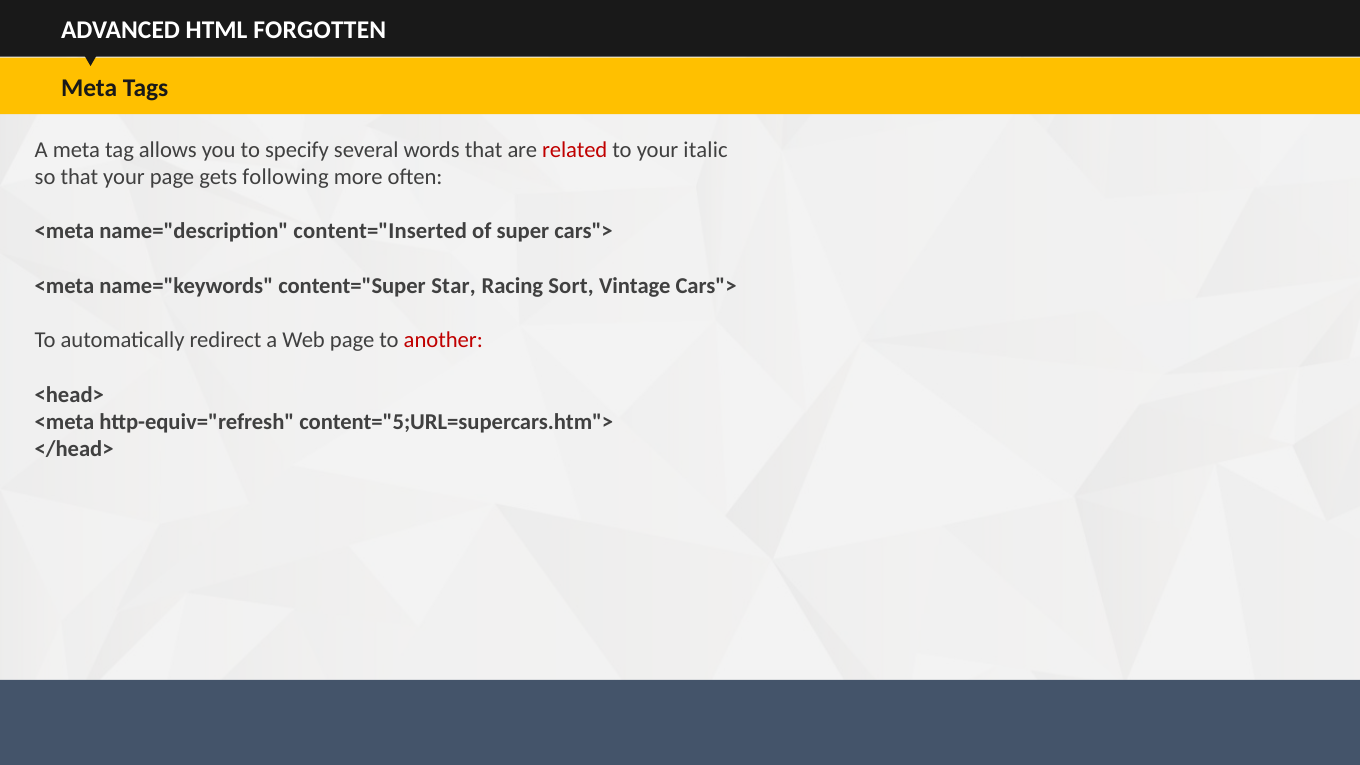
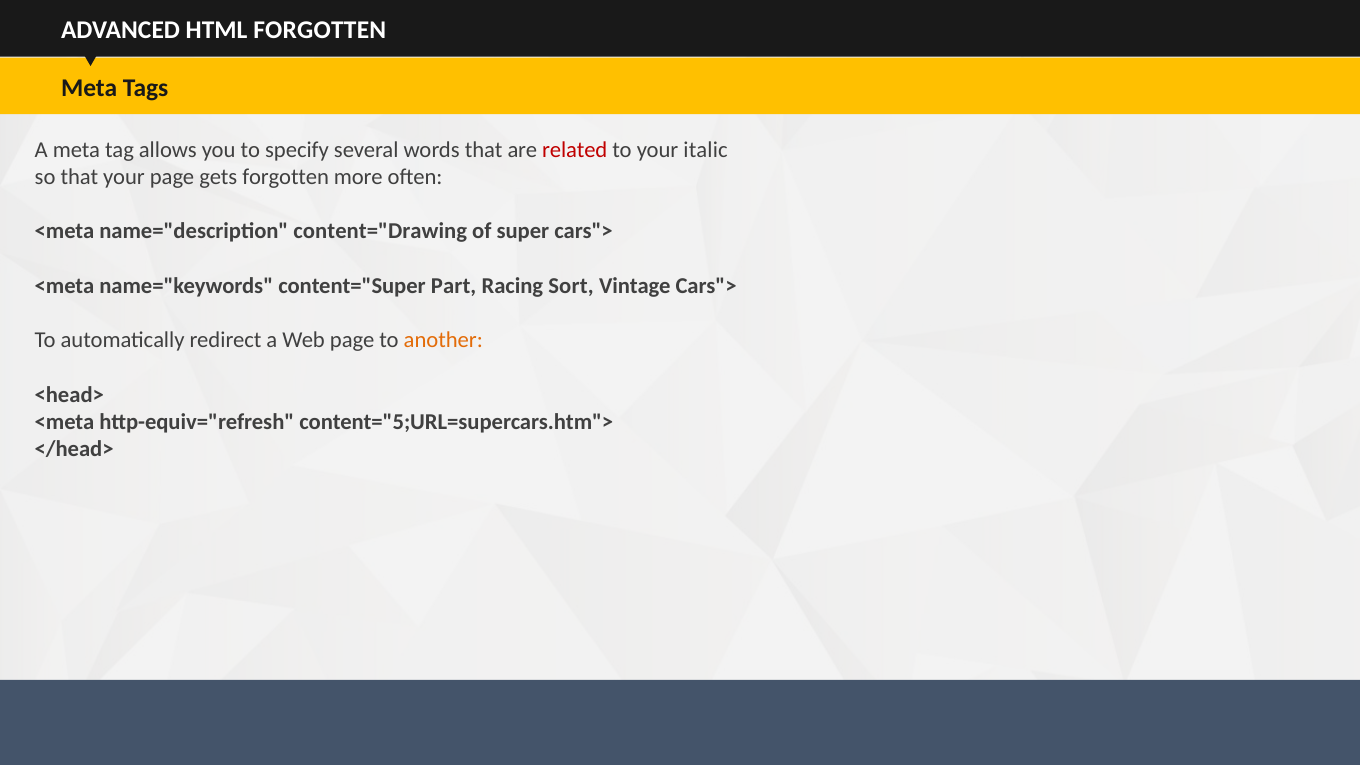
gets following: following -> forgotten
content="Inserted: content="Inserted -> content="Drawing
Star: Star -> Part
another colour: red -> orange
